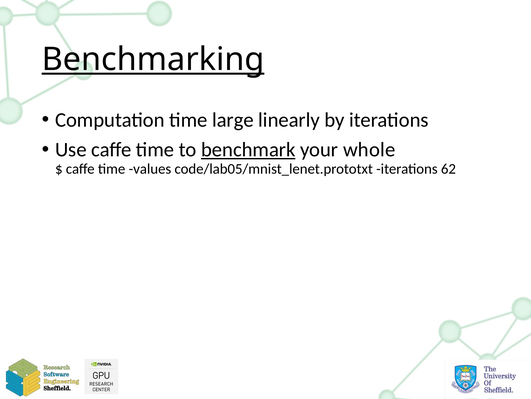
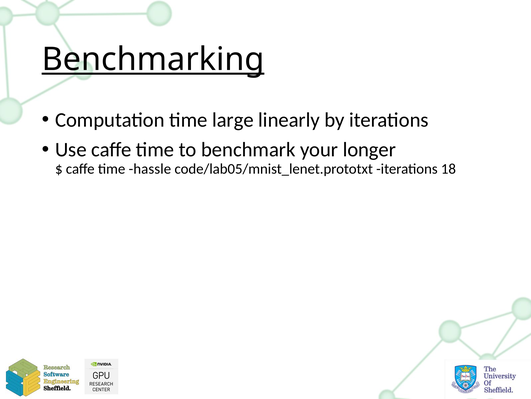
benchmark underline: present -> none
whole: whole -> longer
values: values -> hassle
62: 62 -> 18
